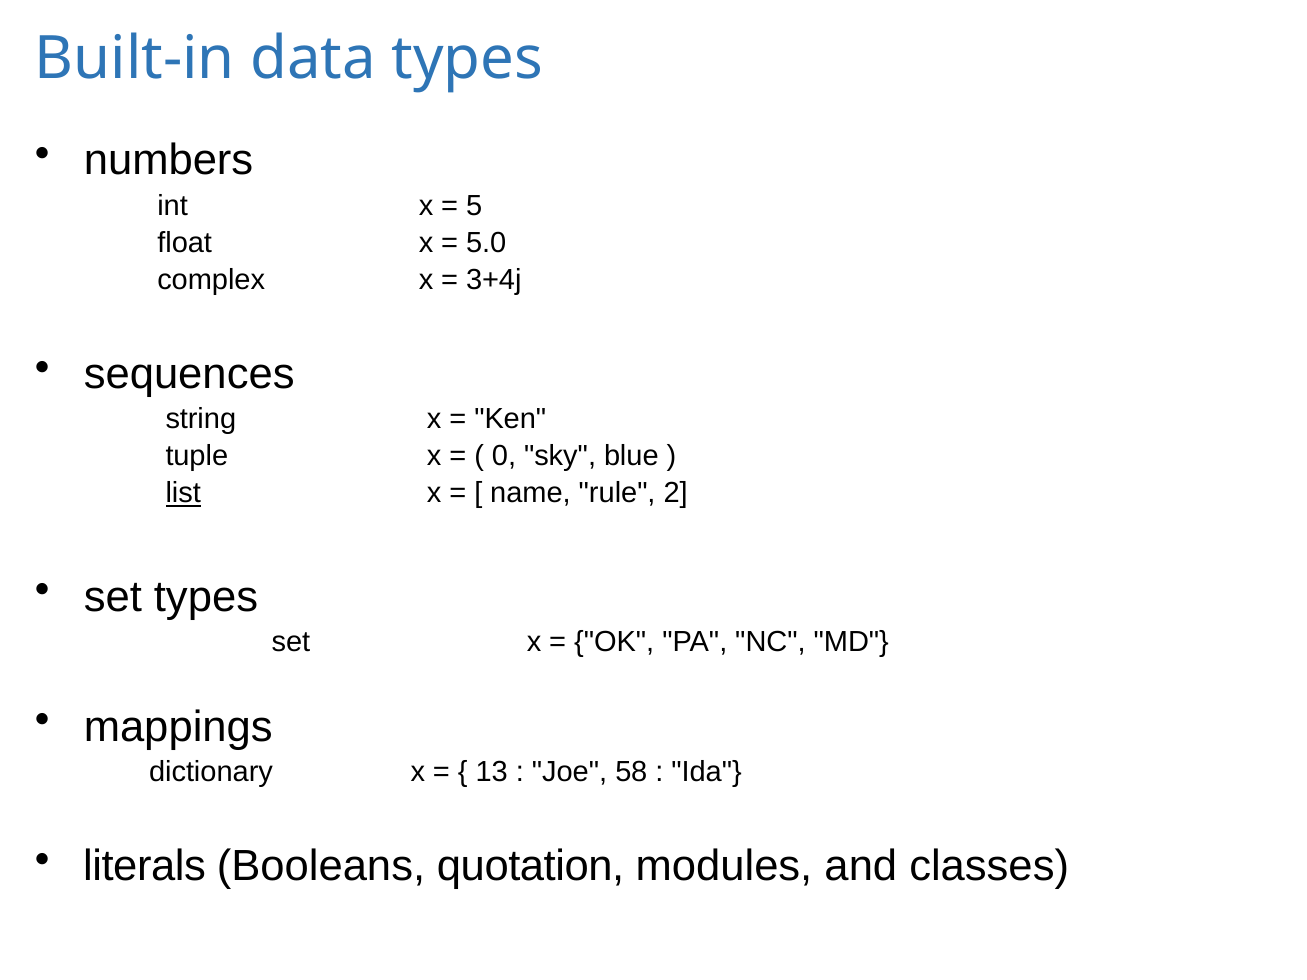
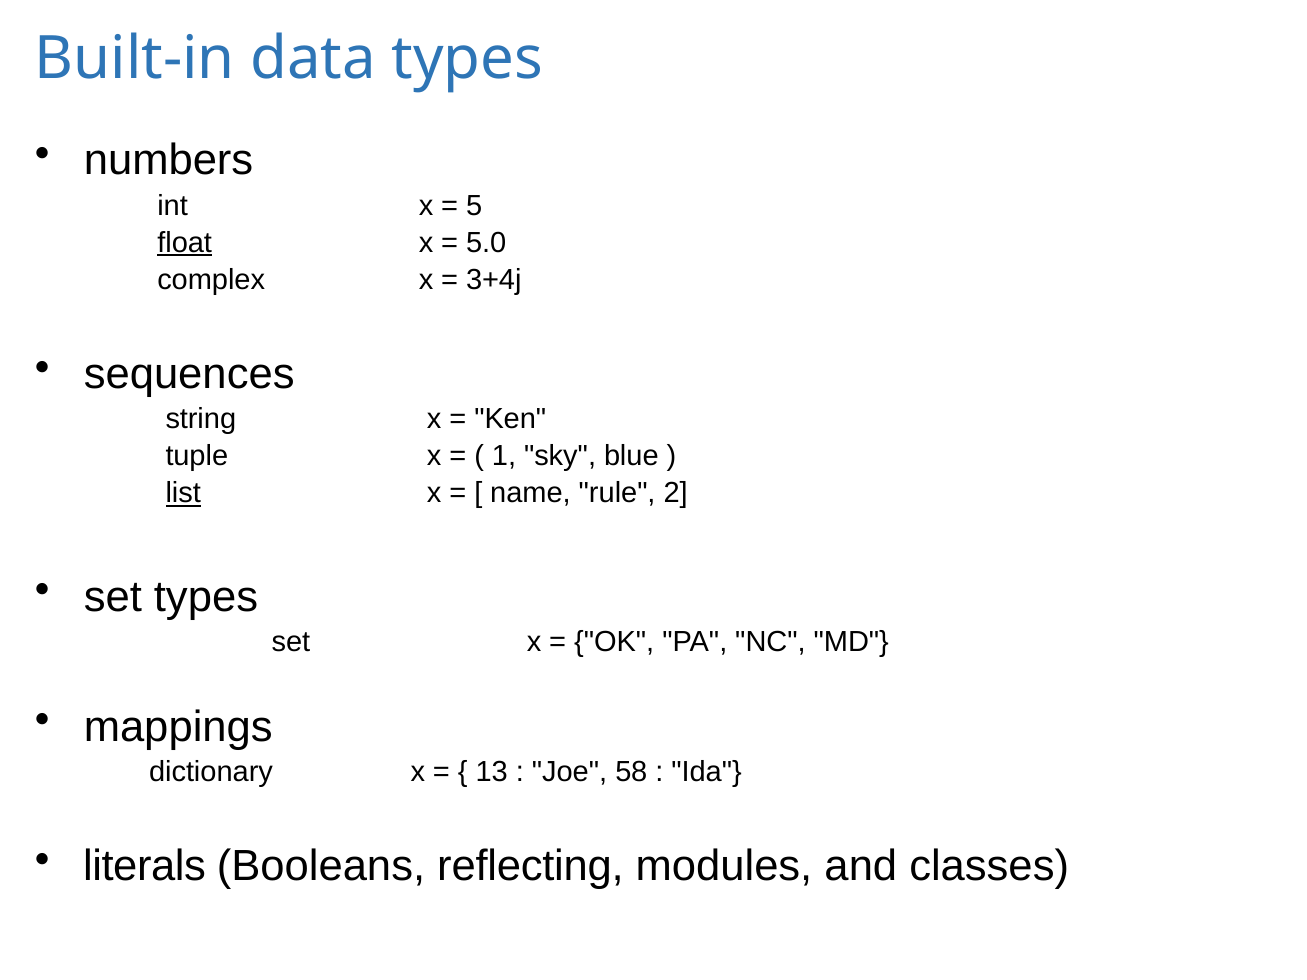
float underline: none -> present
0: 0 -> 1
quotation: quotation -> reflecting
